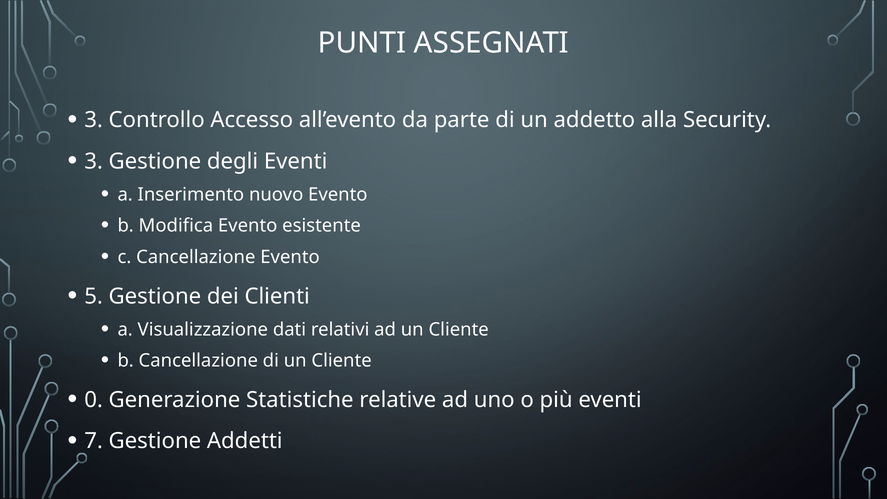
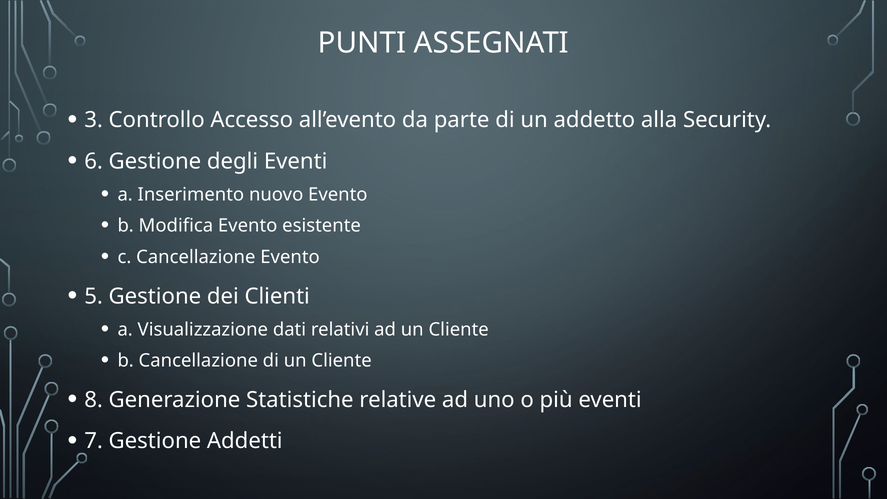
3 at (94, 161): 3 -> 6
0: 0 -> 8
